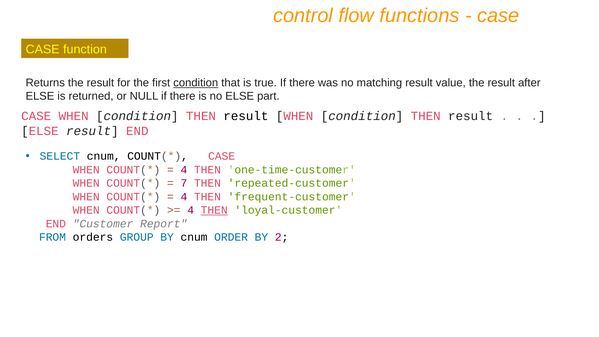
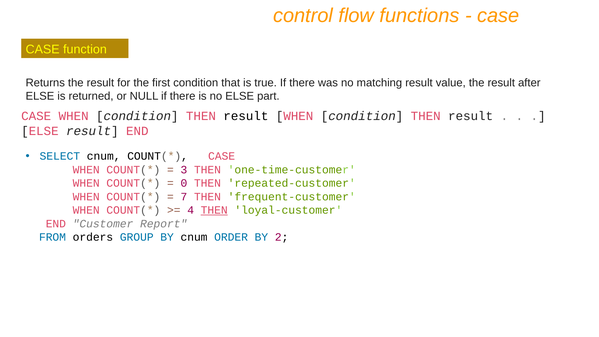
condition at (196, 83) underline: present -> none
4 at (184, 170): 4 -> 3
7: 7 -> 0
4 at (184, 197): 4 -> 7
